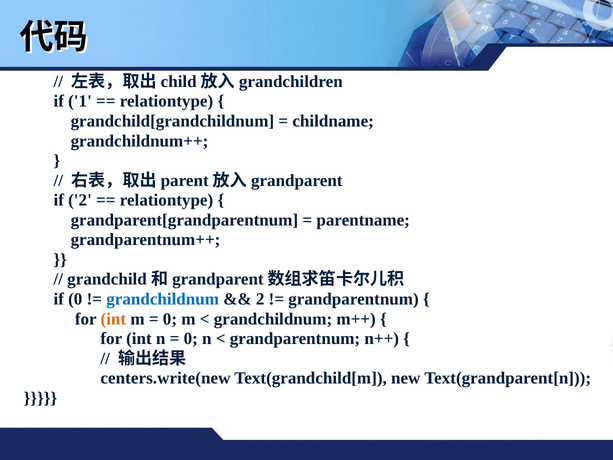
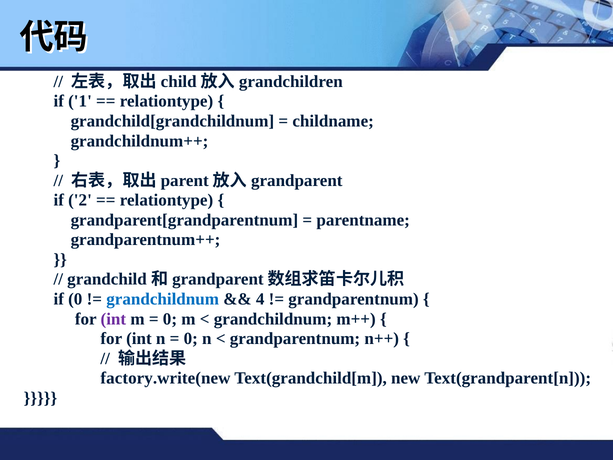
2 at (260, 299): 2 -> 4
int at (113, 319) colour: orange -> purple
centers.write(new: centers.write(new -> factory.write(new
